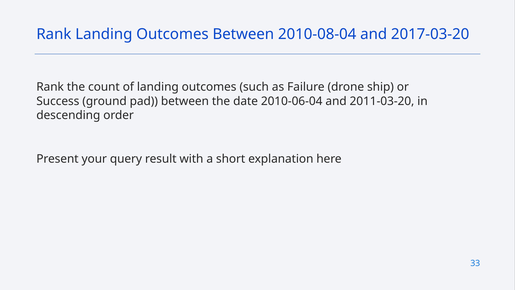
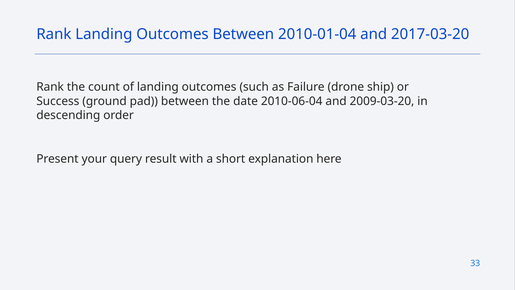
2010-08-04: 2010-08-04 -> 2010-01-04
2011-03-20: 2011-03-20 -> 2009-03-20
